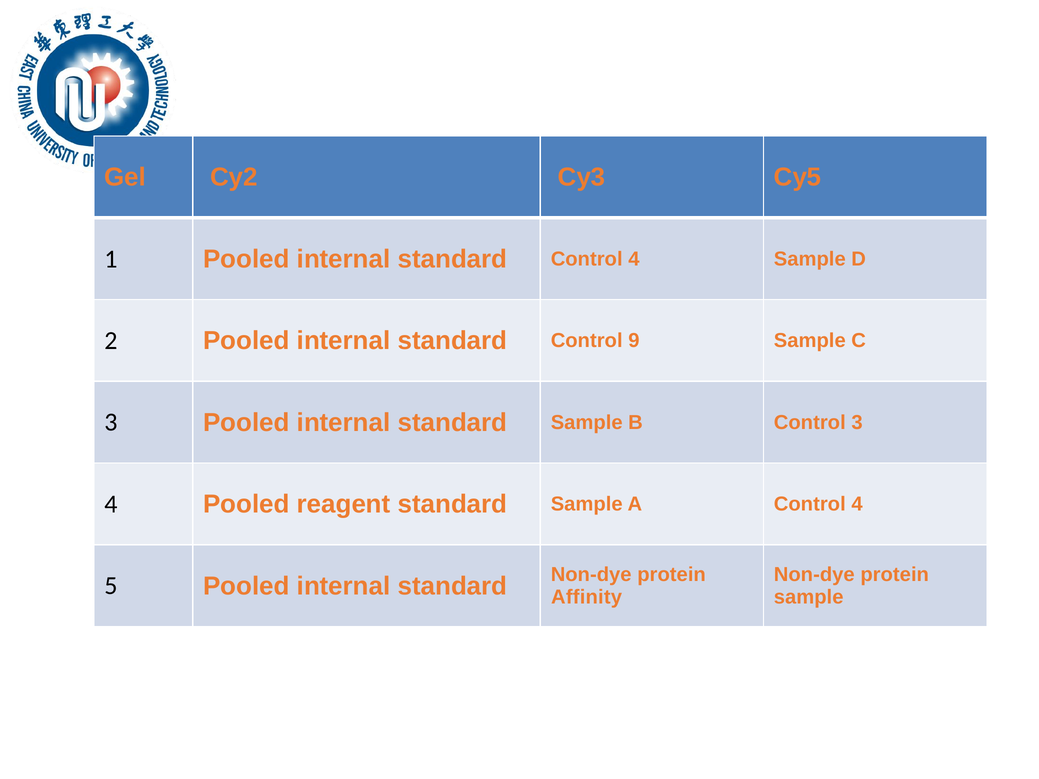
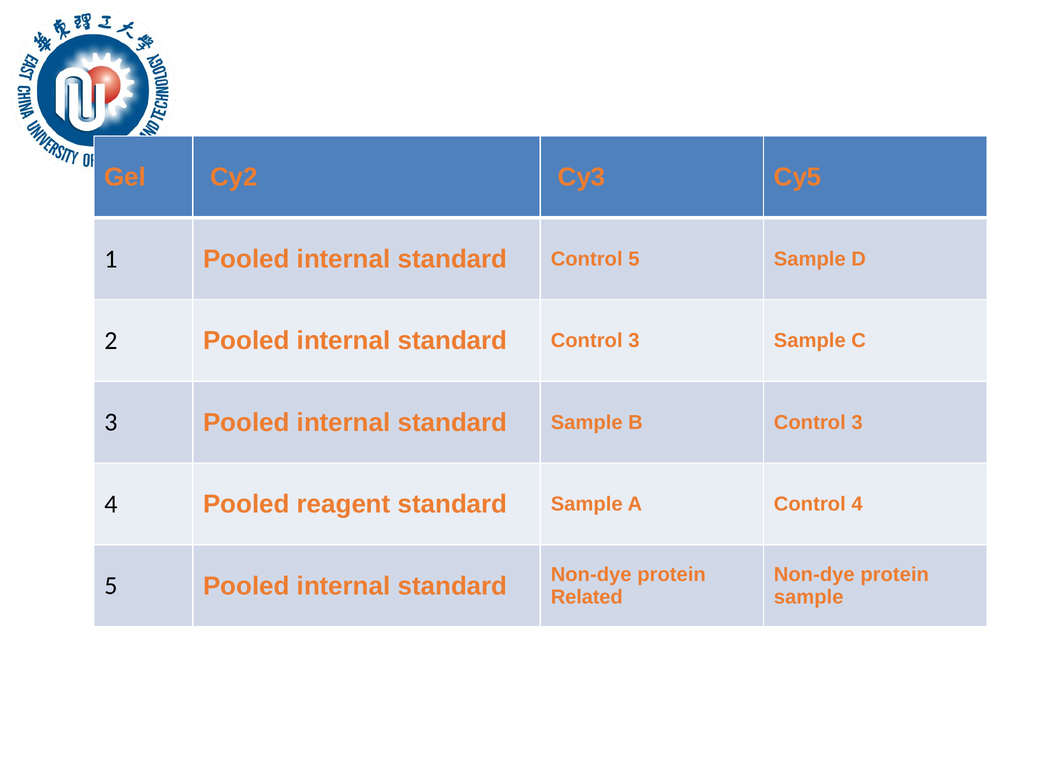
standard Control 4: 4 -> 5
standard Control 9: 9 -> 3
Affinity: Affinity -> Related
